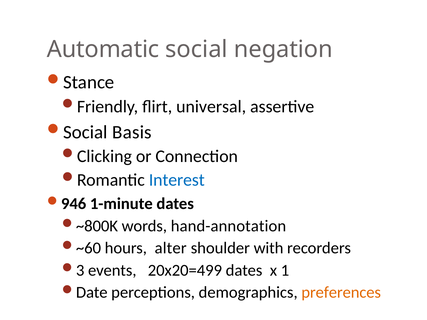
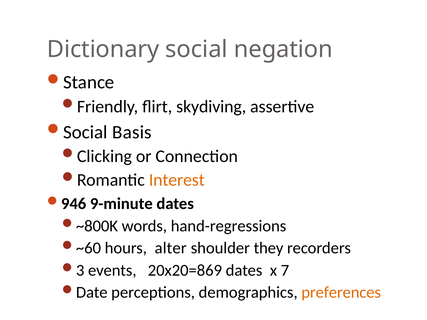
Automatic: Automatic -> Dictionary
universal: universal -> skydiving
Interest colour: blue -> orange
1-minute: 1-minute -> 9-minute
hand-annotation: hand-annotation -> hand-regressions
with: with -> they
20x20=499: 20x20=499 -> 20x20=869
1: 1 -> 7
